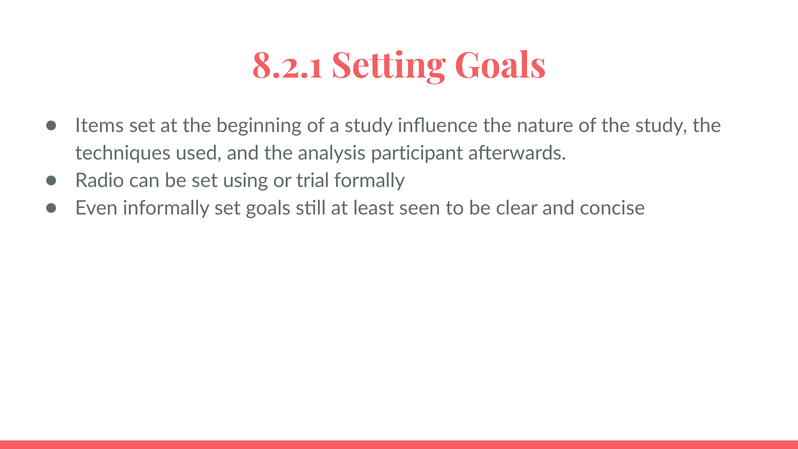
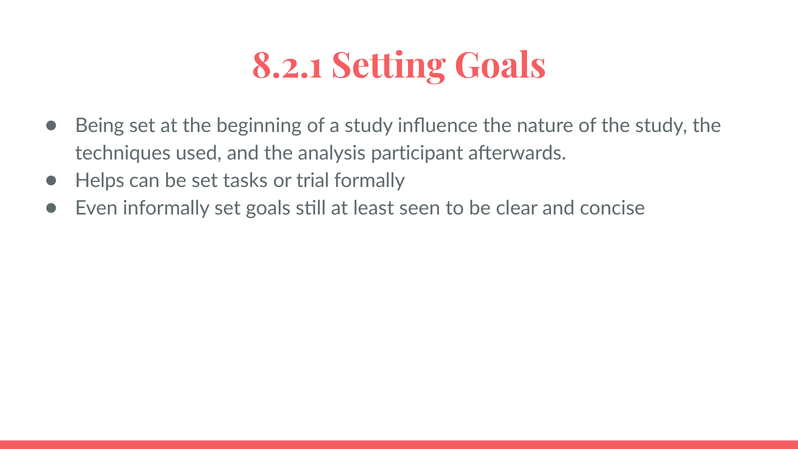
Items: Items -> Being
Radio: Radio -> Helps
using: using -> tasks
